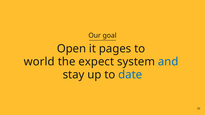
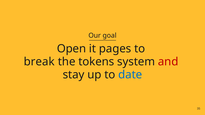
world: world -> break
expect: expect -> tokens
and colour: blue -> red
